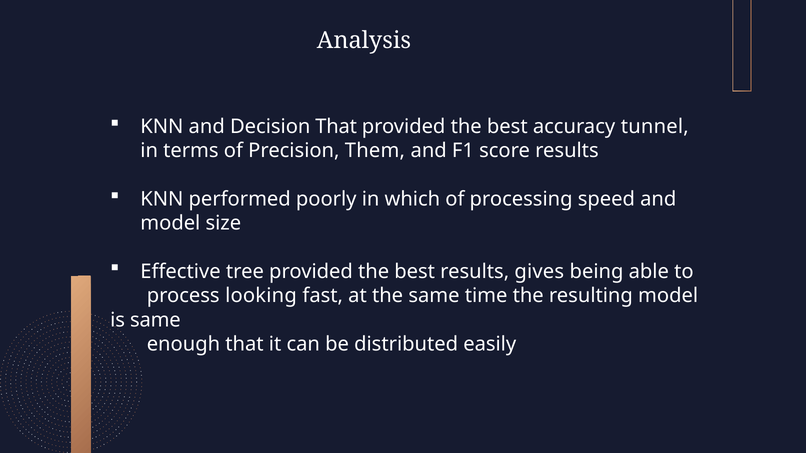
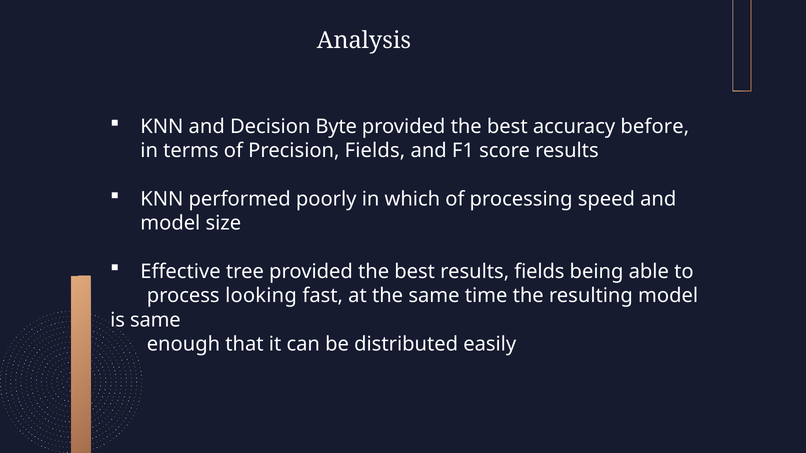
Decision That: That -> Byte
tunnel: tunnel -> before
Precision Them: Them -> Fields
results gives: gives -> fields
